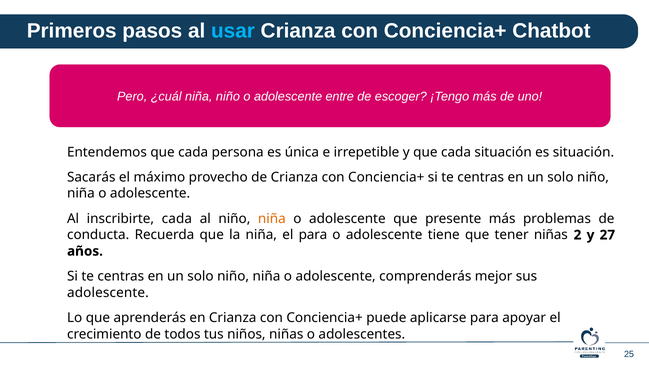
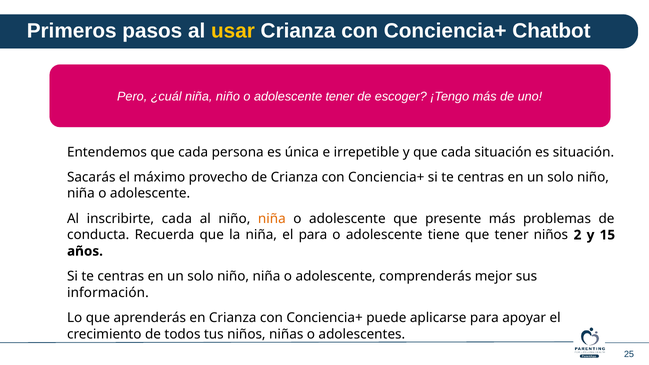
usar colour: light blue -> yellow
adolescente entre: entre -> tener
tener niñas: niñas -> niños
27: 27 -> 15
adolescente at (108, 293): adolescente -> información
